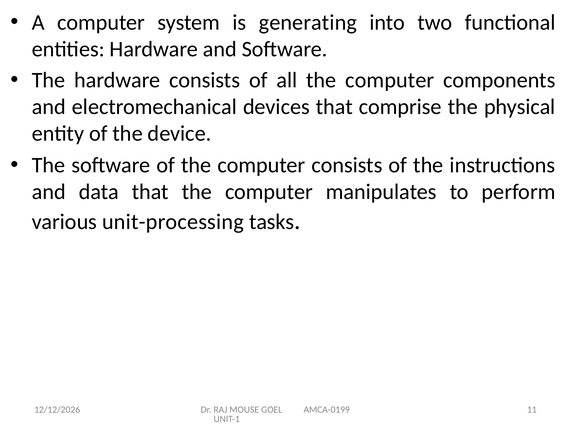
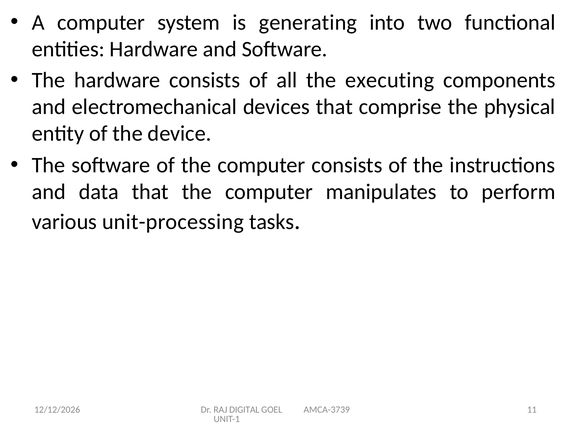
all the computer: computer -> executing
MOUSE: MOUSE -> DIGITAL
AMCA-0199: AMCA-0199 -> AMCA-3739
